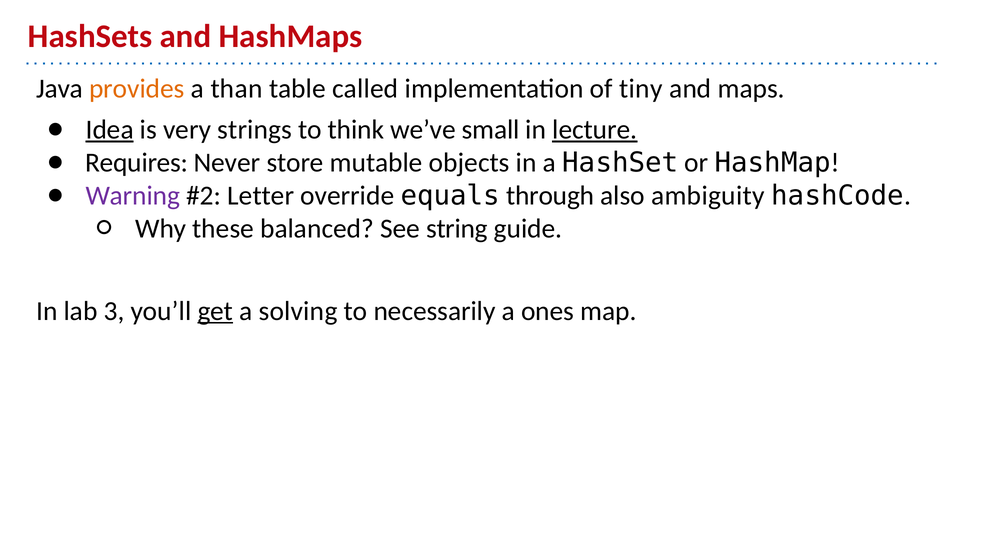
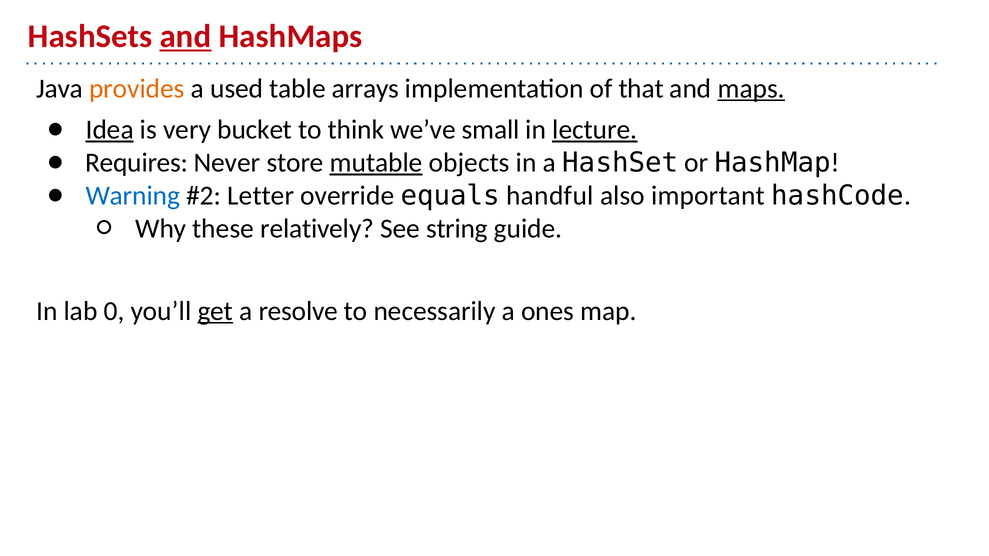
and at (186, 36) underline: none -> present
than: than -> used
called: called -> arrays
tiny: tiny -> that
maps underline: none -> present
strings: strings -> bucket
mutable underline: none -> present
Warning colour: purple -> blue
through: through -> handful
ambiguity: ambiguity -> important
balanced: balanced -> relatively
3: 3 -> 0
solving: solving -> resolve
